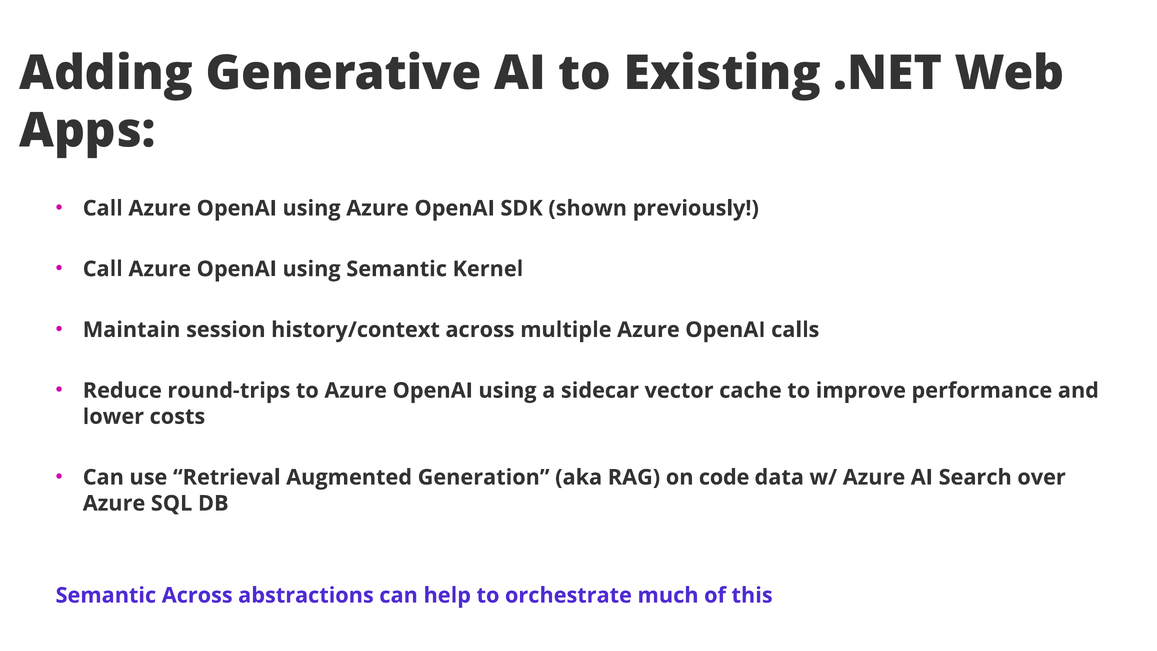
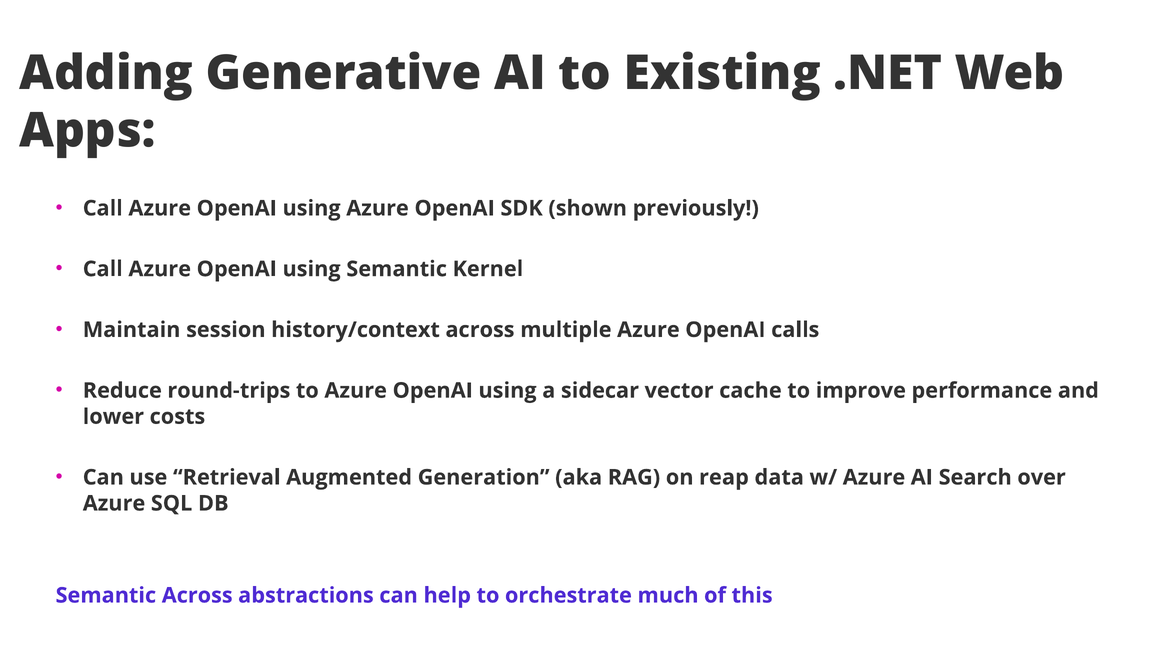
code: code -> reap
